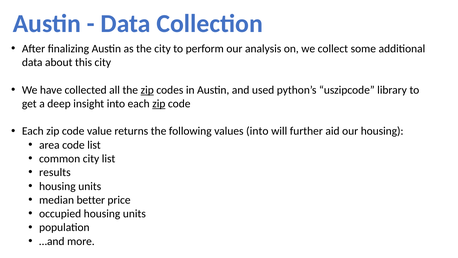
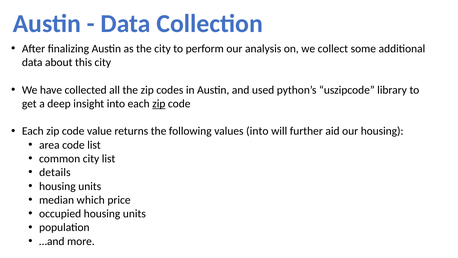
zip at (147, 90) underline: present -> none
results: results -> details
better: better -> which
